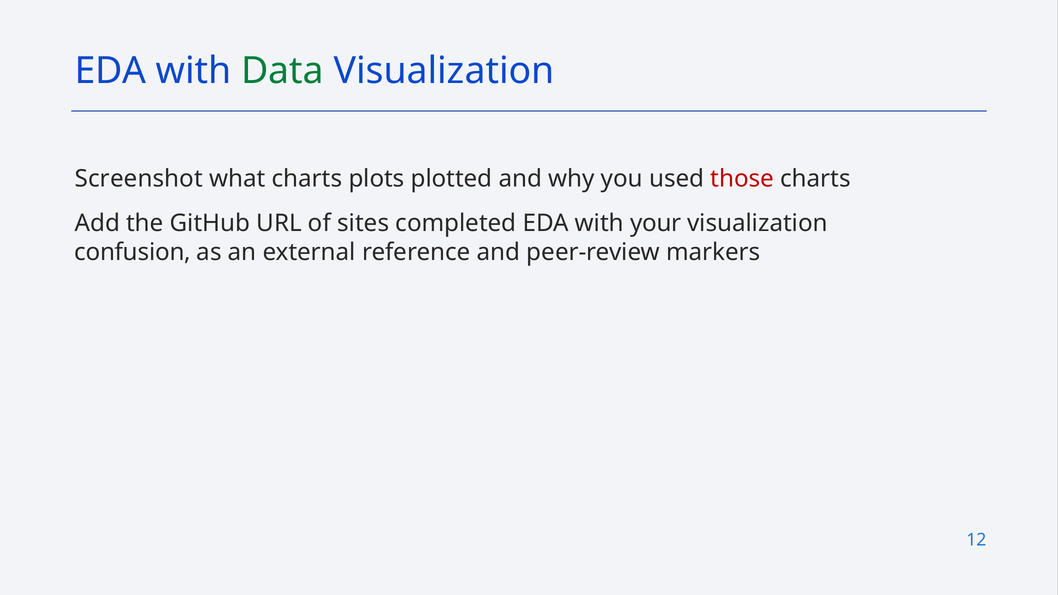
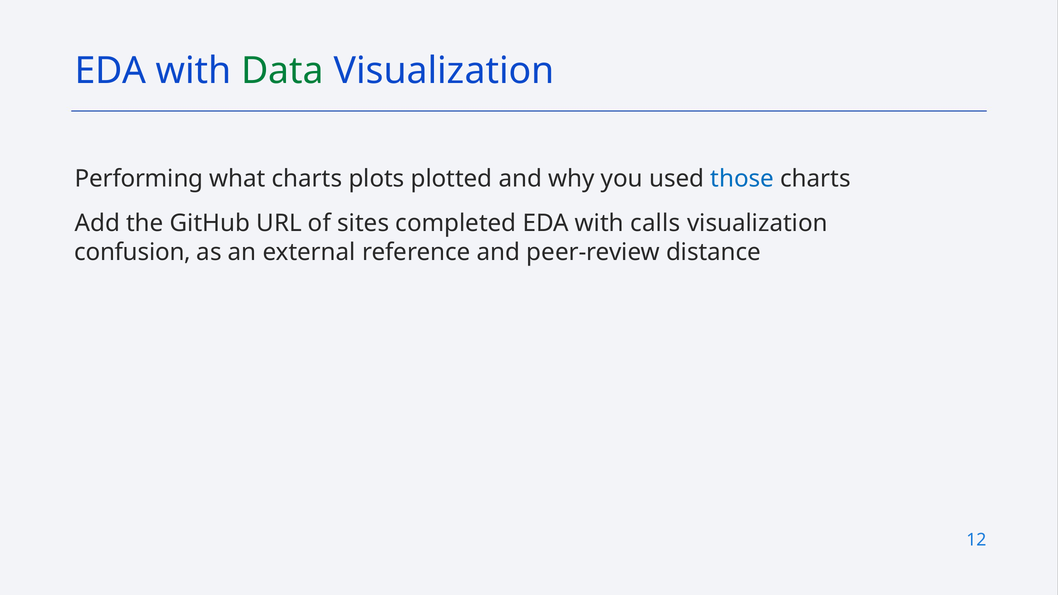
Screenshot: Screenshot -> Performing
those colour: red -> blue
your: your -> calls
markers: markers -> distance
